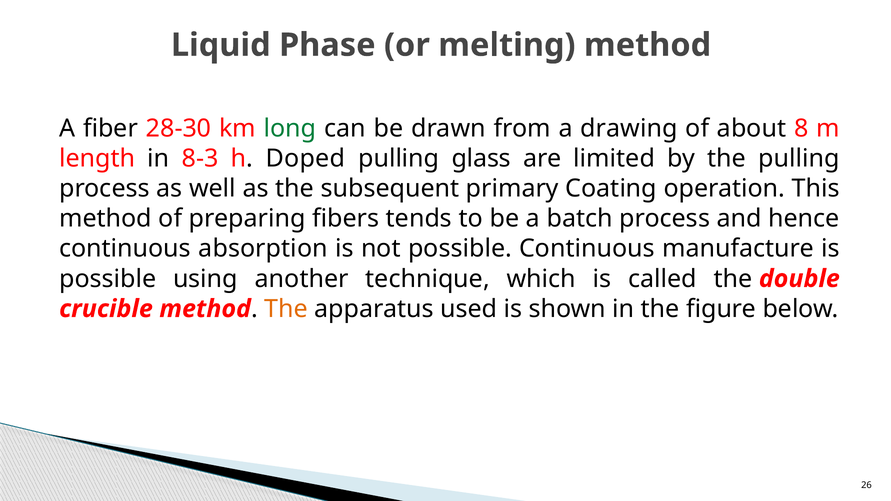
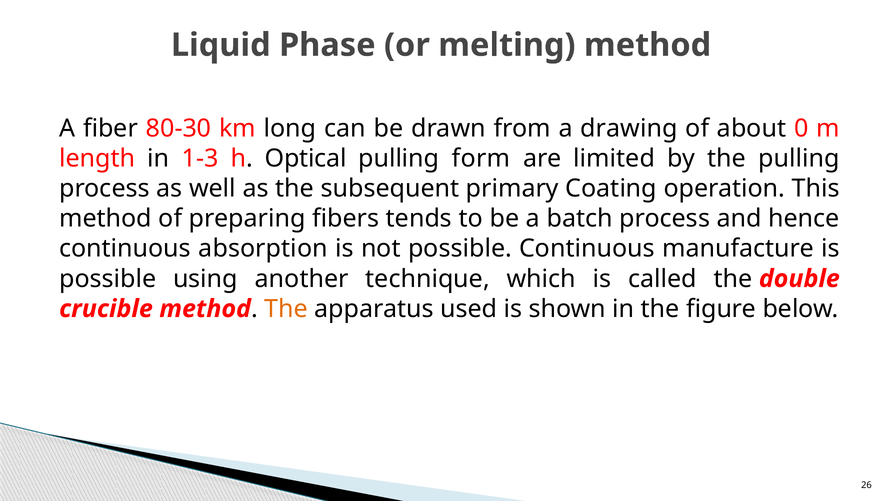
28-30: 28-30 -> 80-30
long colour: green -> black
8: 8 -> 0
8-3: 8-3 -> 1-3
Doped: Doped -> Optical
glass: glass -> form
